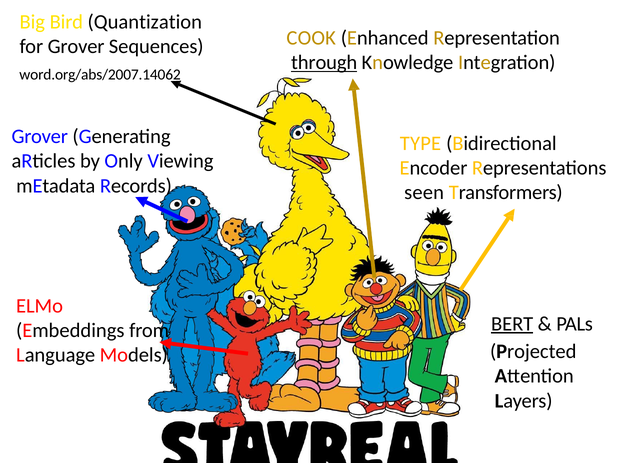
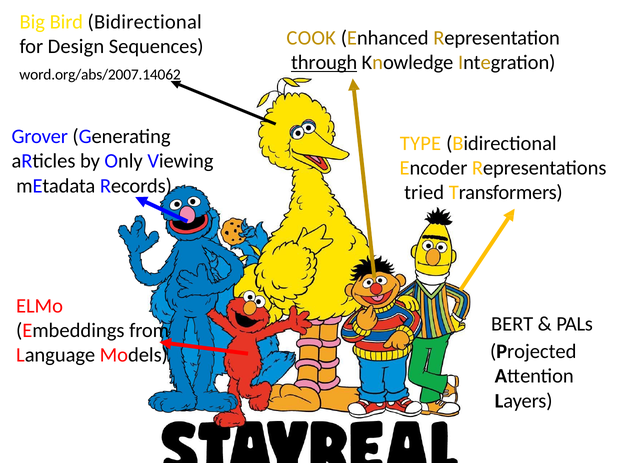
Bird Quantization: Quantization -> Bidirectional
for Grover: Grover -> Design
seen: seen -> tried
BERT underline: present -> none
